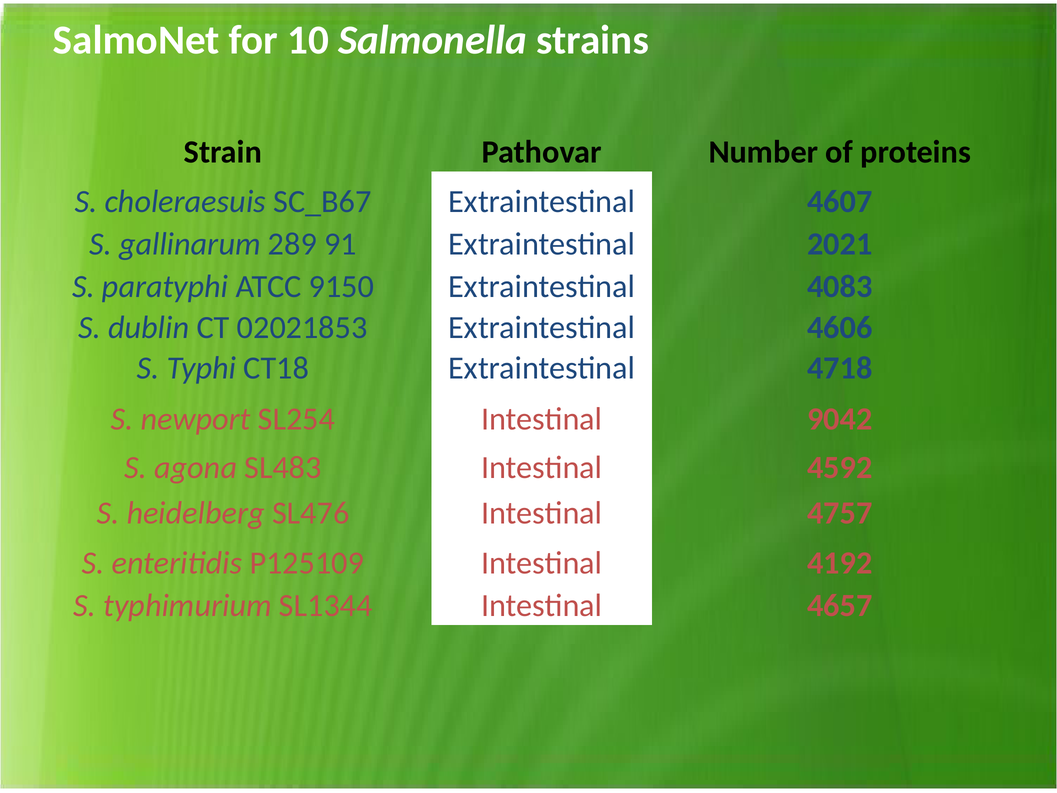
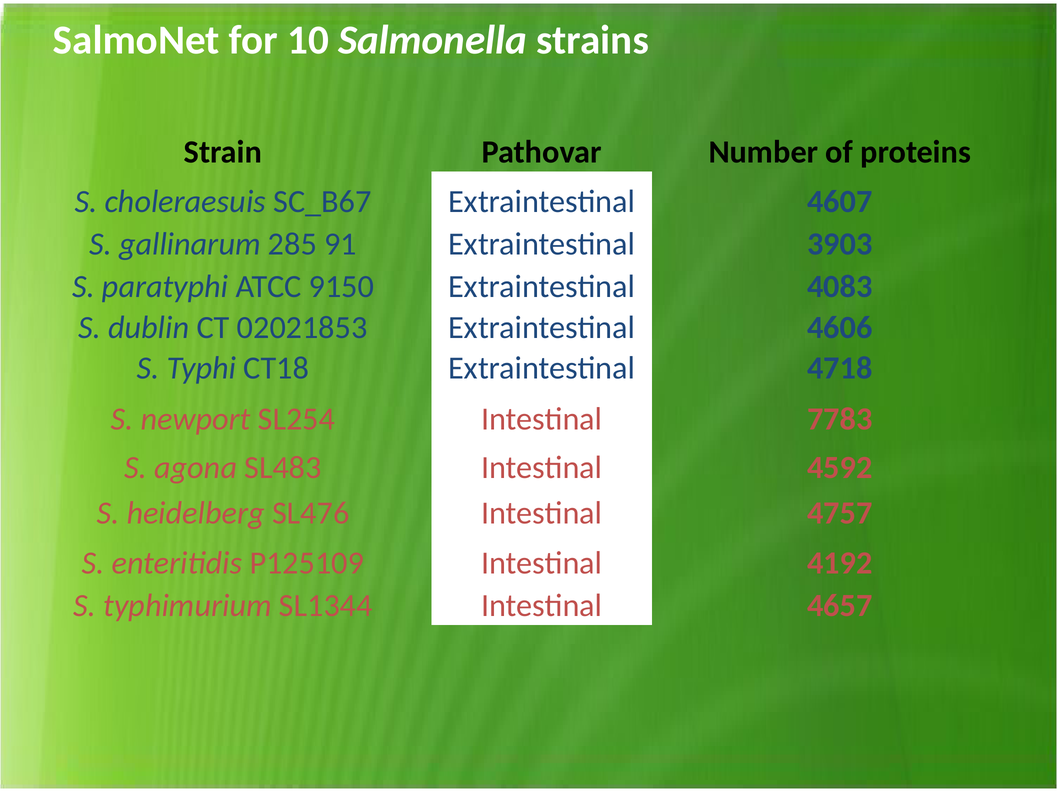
289: 289 -> 285
2021: 2021 -> 3903
9042: 9042 -> 7783
